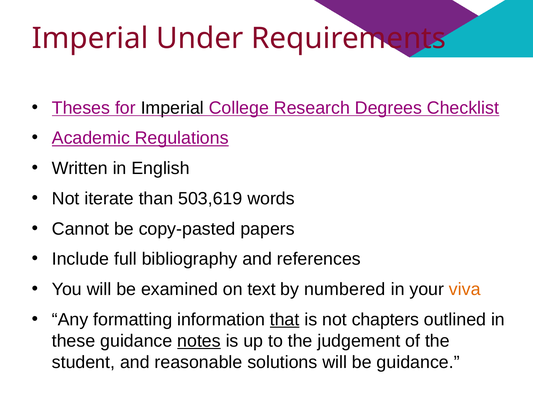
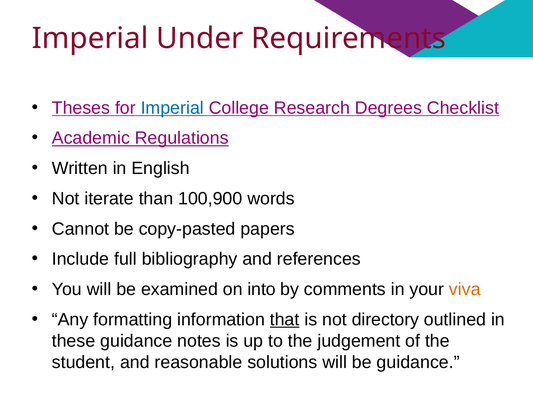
Imperial at (172, 108) colour: black -> blue
503,619: 503,619 -> 100,900
text: text -> into
numbered: numbered -> comments
chapters: chapters -> directory
notes underline: present -> none
